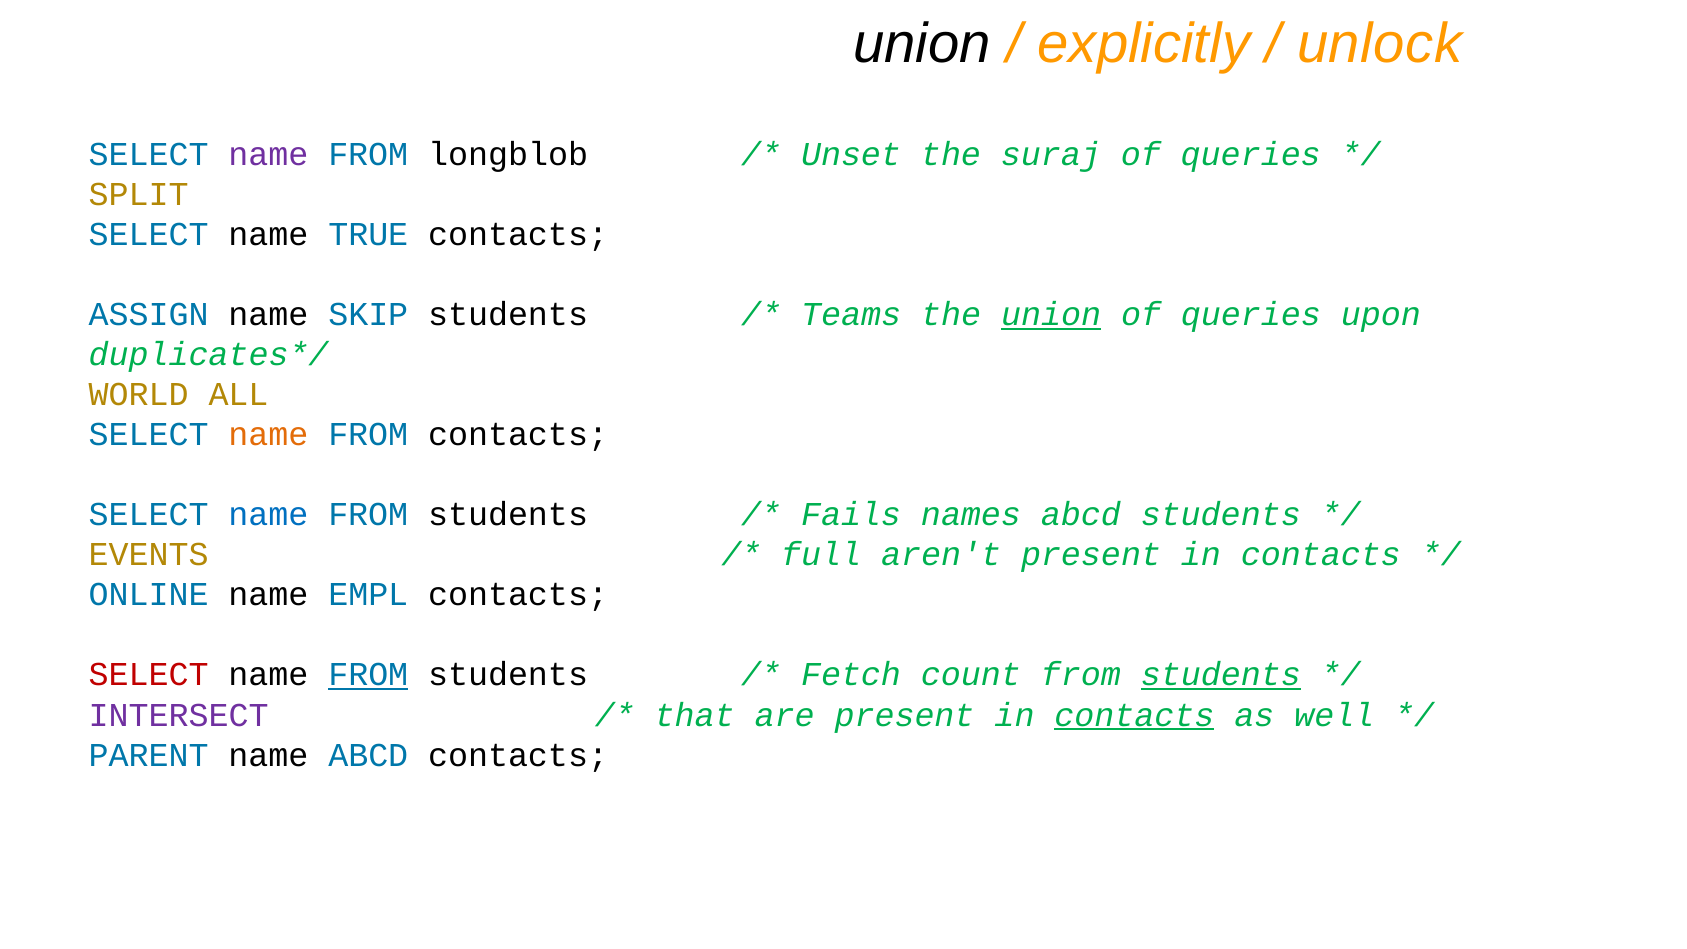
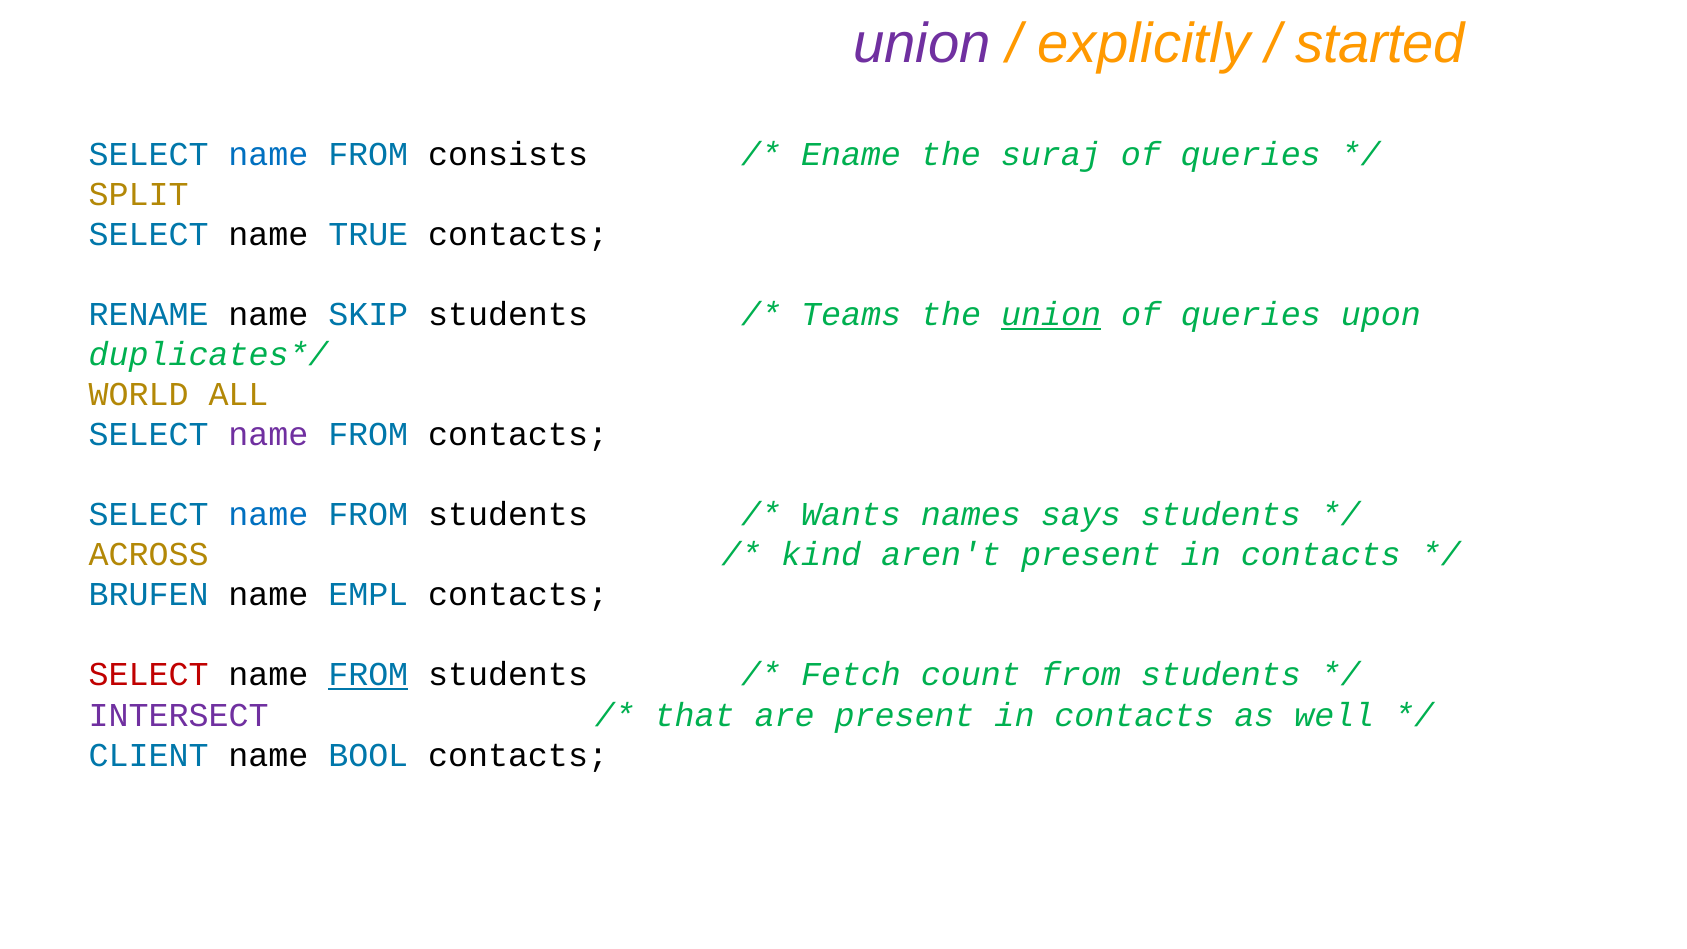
union at (922, 44) colour: black -> purple
unlock: unlock -> started
name at (268, 154) colour: purple -> blue
longblob: longblob -> consists
Unset: Unset -> Ename
ASSIGN: ASSIGN -> RENAME
name at (268, 435) colour: orange -> purple
Fails: Fails -> Wants
names abcd: abcd -> says
EVENTS: EVENTS -> ACROSS
full: full -> kind
ONLINE: ONLINE -> BRUFEN
students at (1221, 675) underline: present -> none
contacts at (1134, 715) underline: present -> none
PARENT: PARENT -> CLIENT
name ABCD: ABCD -> BOOL
